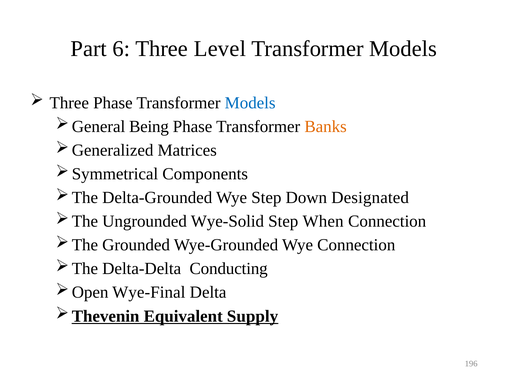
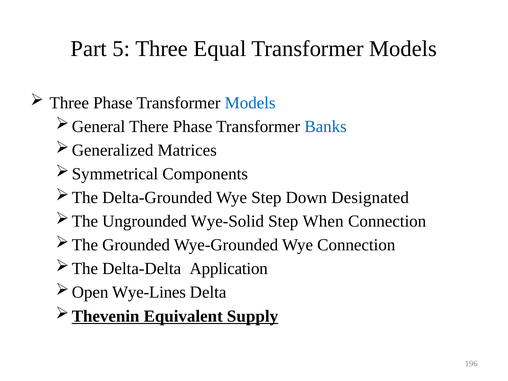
6: 6 -> 5
Level: Level -> Equal
Being: Being -> There
Banks colour: orange -> blue
Conducting: Conducting -> Application
Wye-Final: Wye-Final -> Wye-Lines
